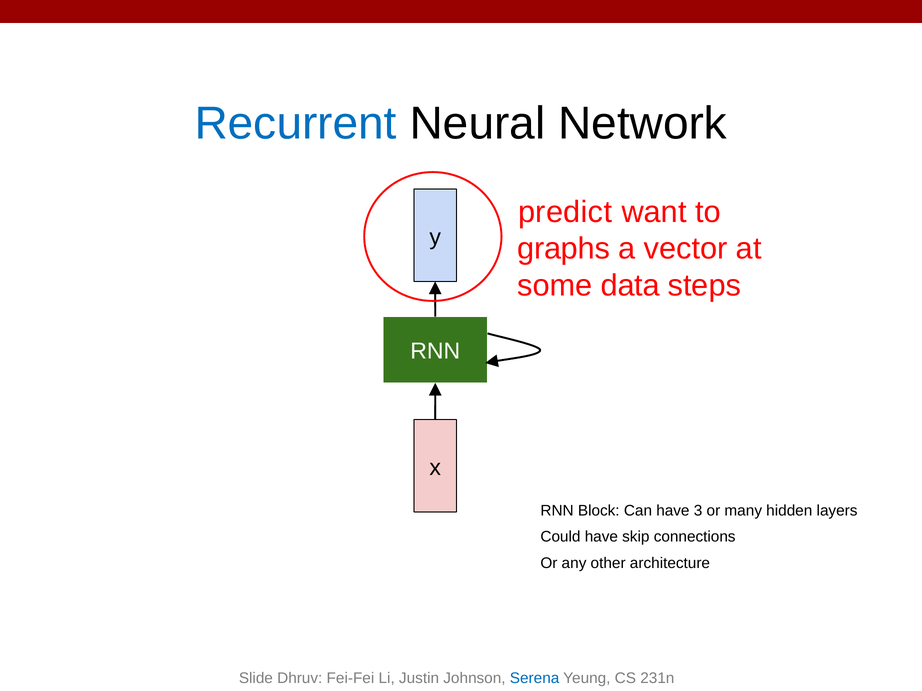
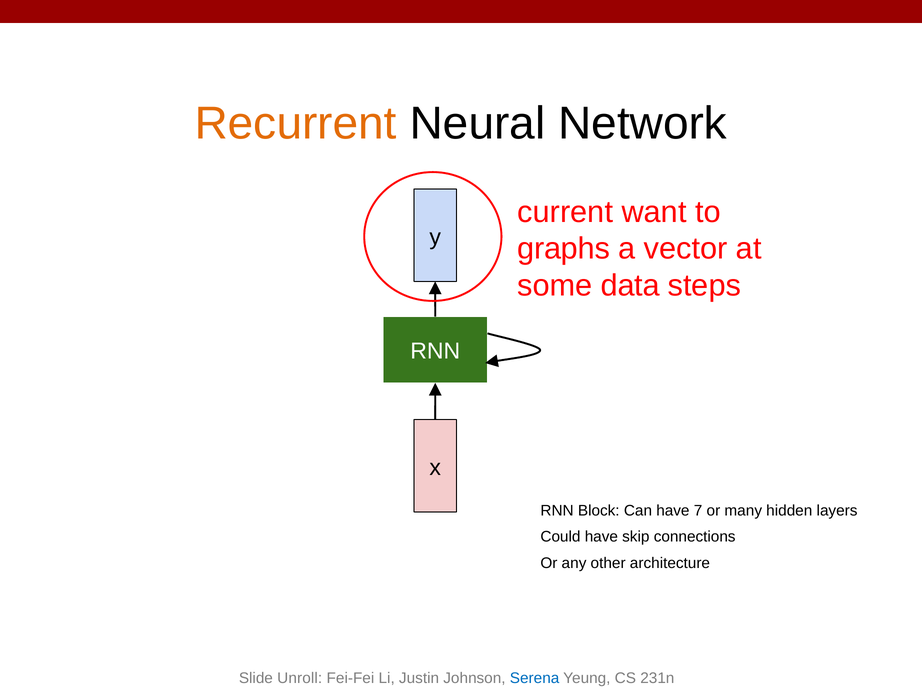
Recurrent colour: blue -> orange
predict: predict -> current
3: 3 -> 7
Dhruv: Dhruv -> Unroll
